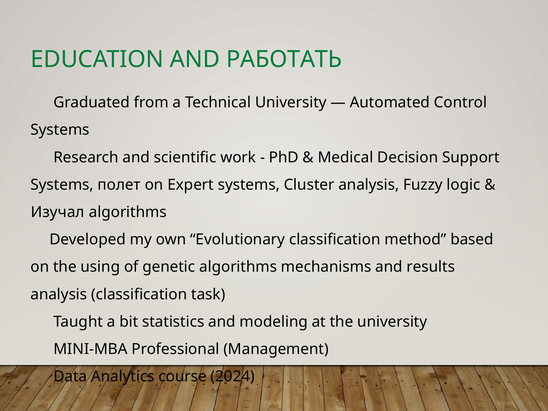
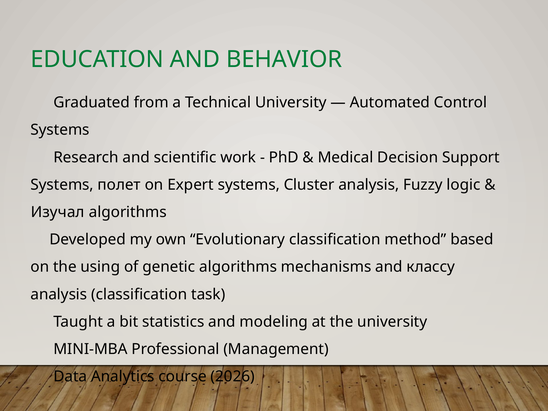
РАБОТАТЬ: РАБОТАТЬ -> BEHAVIOR
results: results -> классу
2024: 2024 -> 2026
